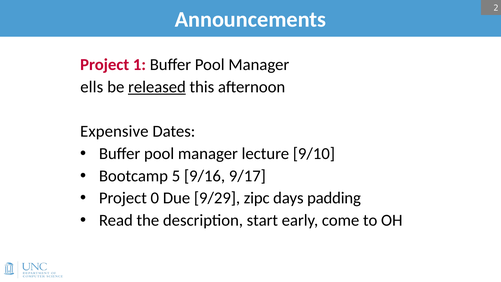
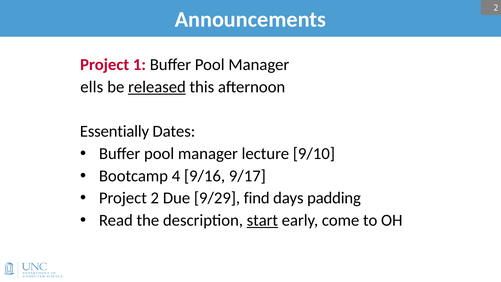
Expensive: Expensive -> Essentially
5: 5 -> 4
Project 0: 0 -> 2
zipc: zipc -> find
start underline: none -> present
